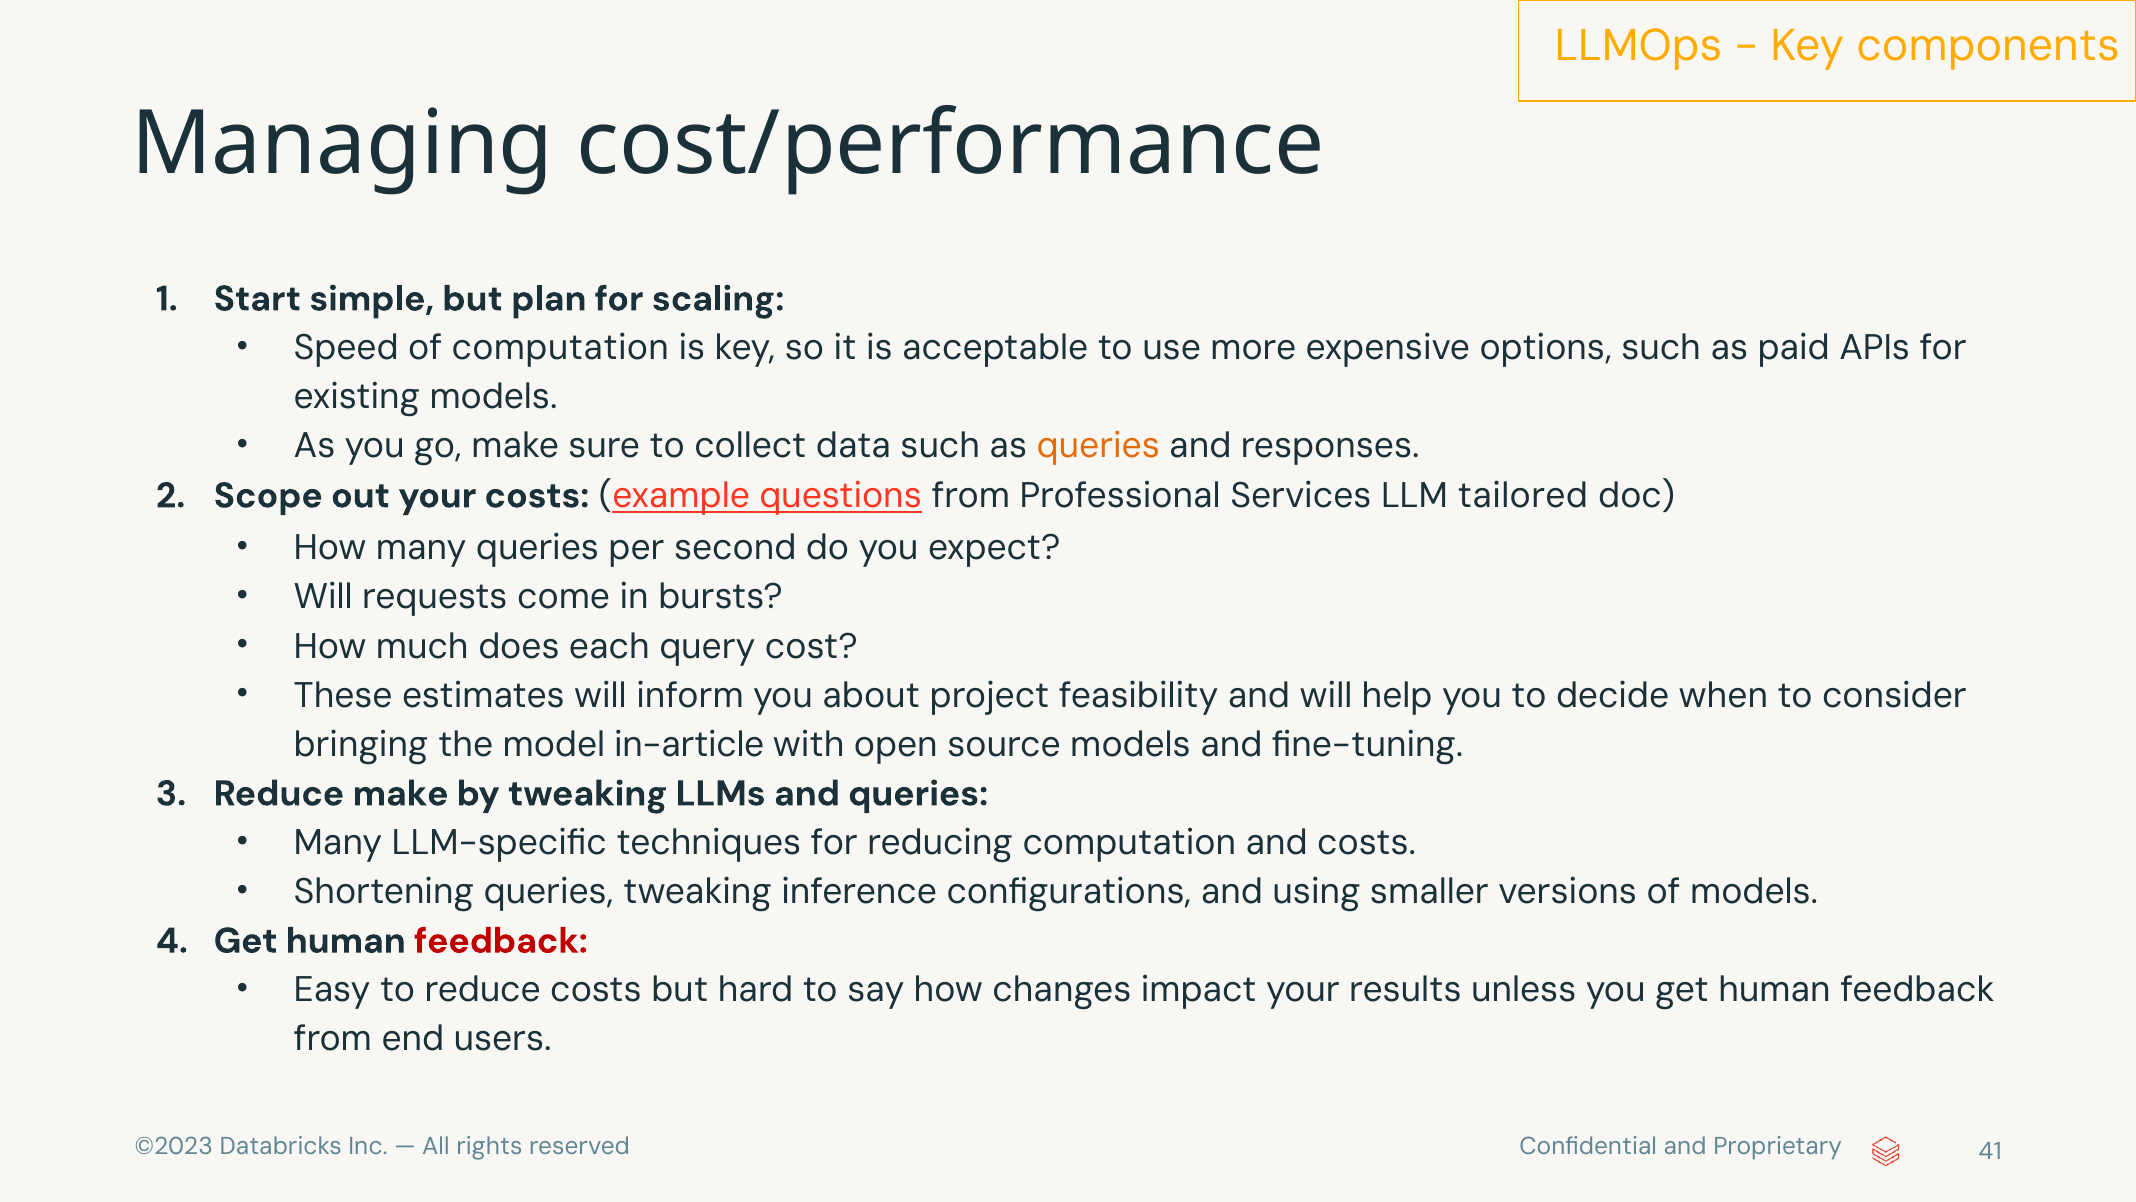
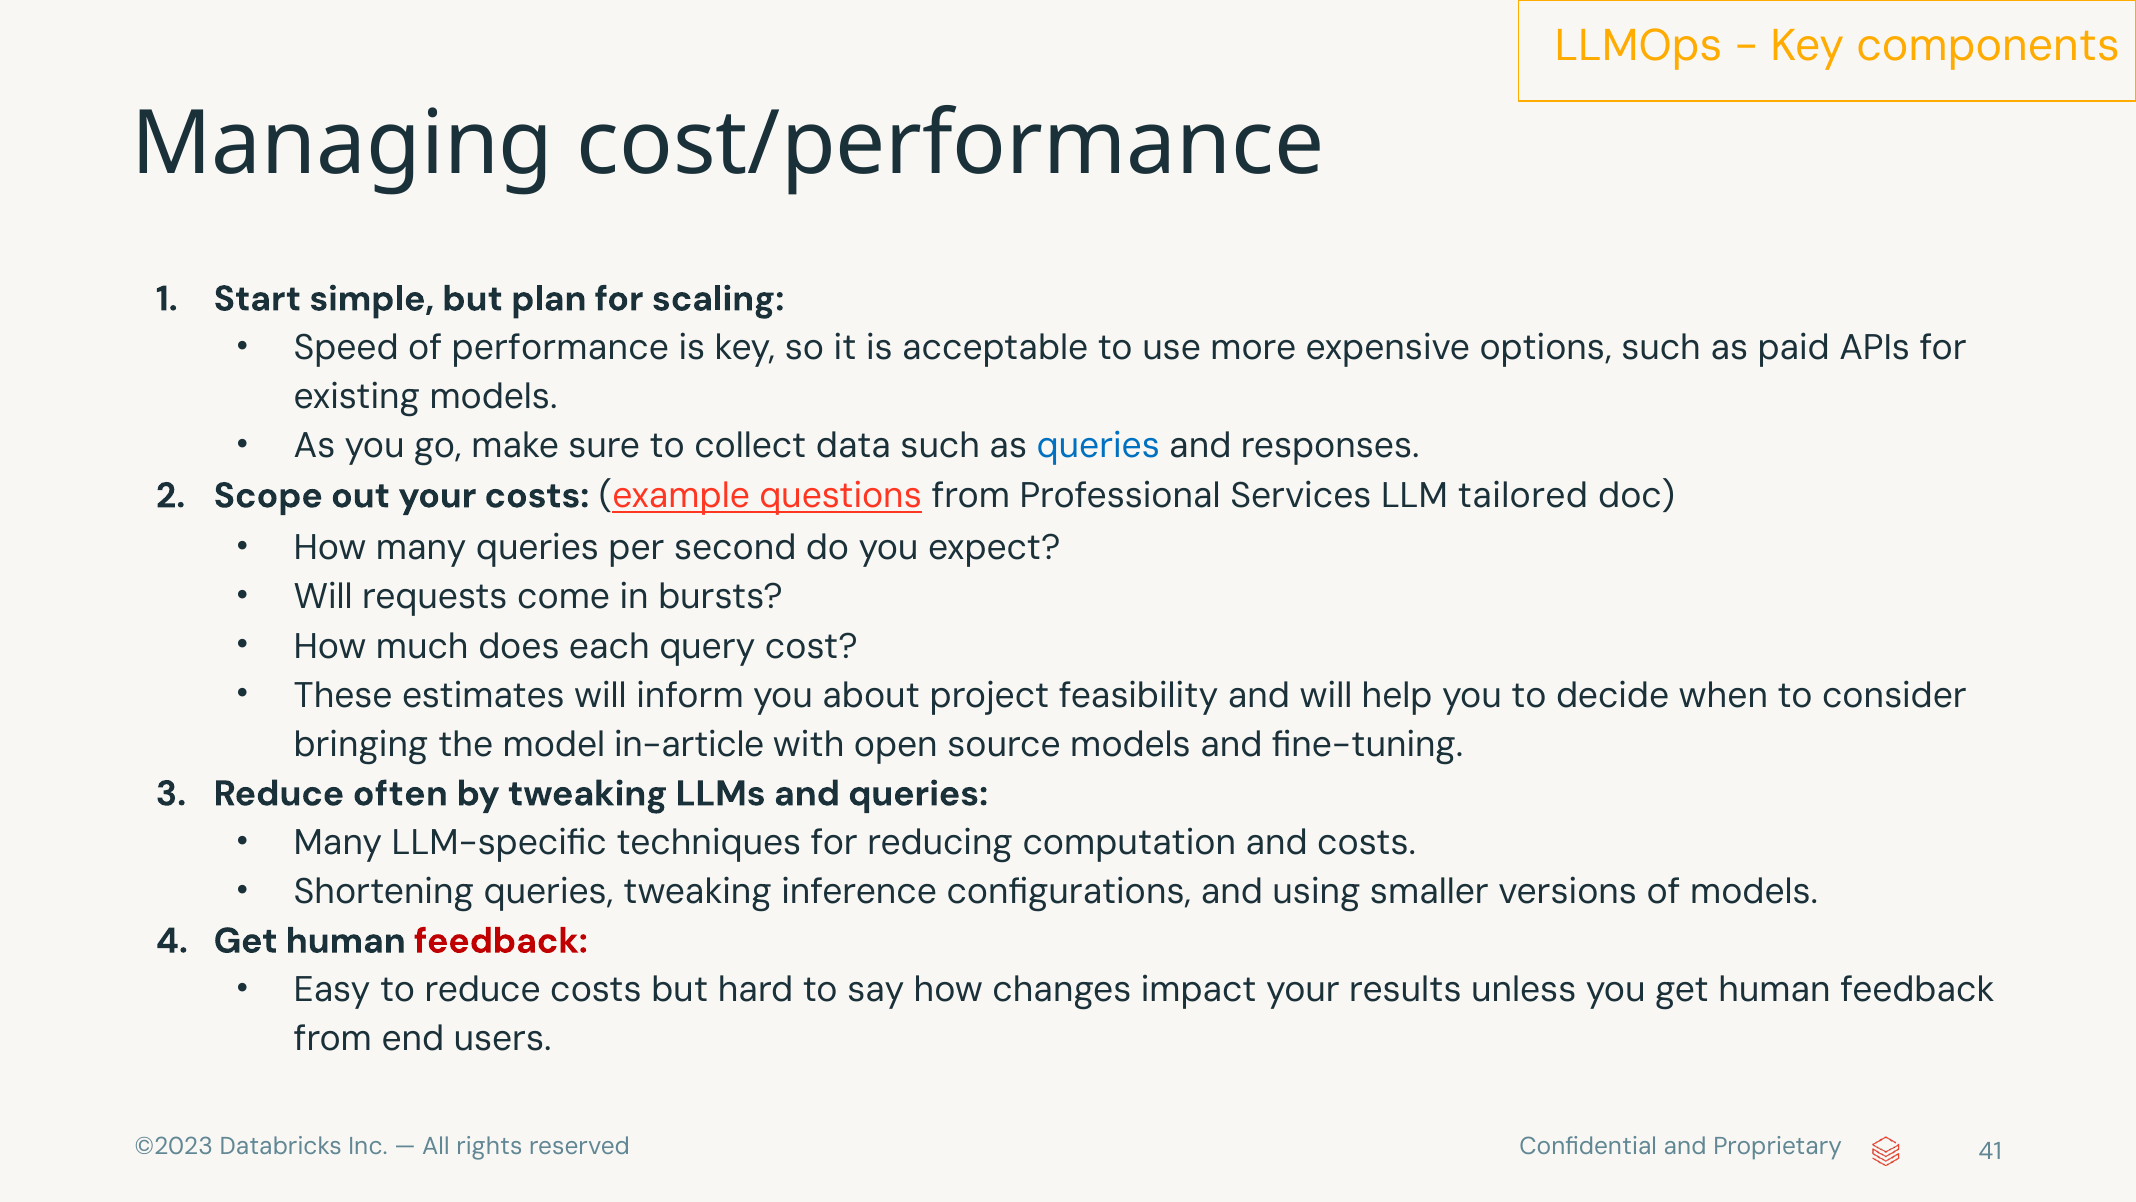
of computation: computation -> performance
queries at (1098, 446) colour: orange -> blue
Reduce make: make -> often
